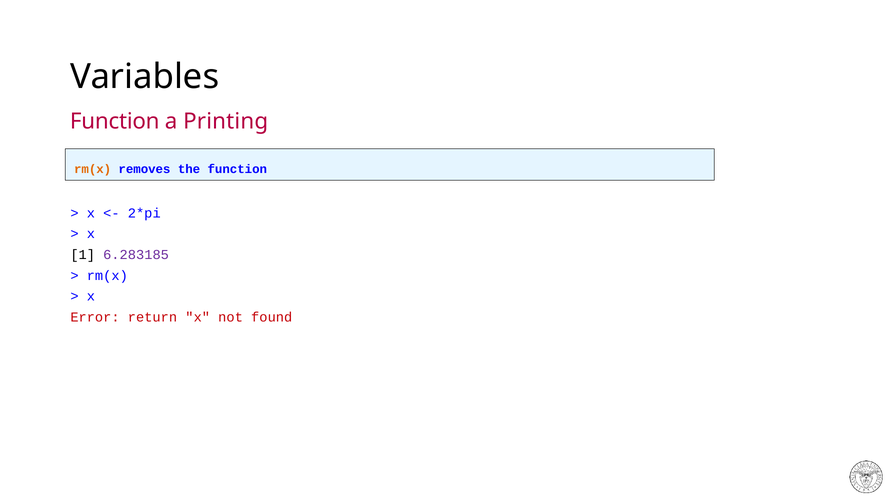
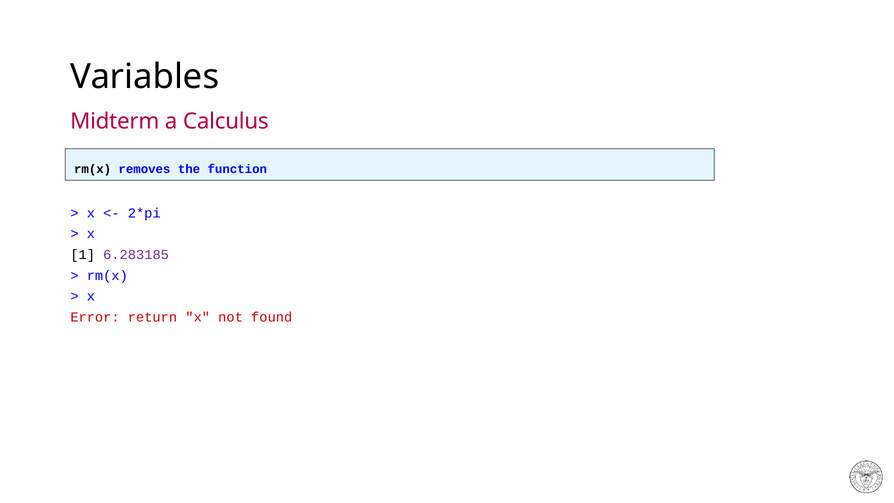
Function at (115, 122): Function -> Midterm
Printing: Printing -> Calculus
rm(x at (93, 169) colour: orange -> black
